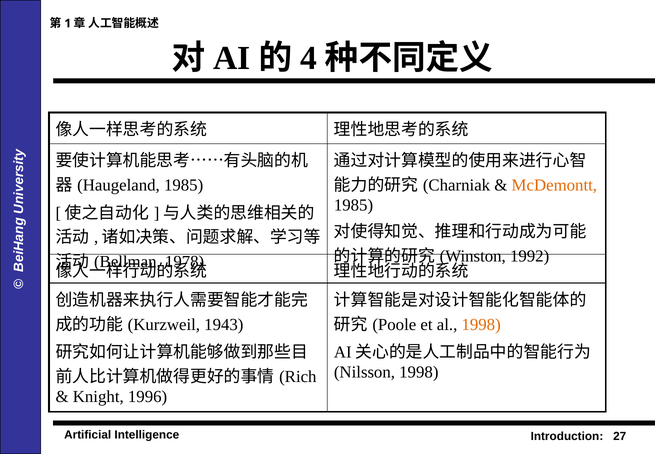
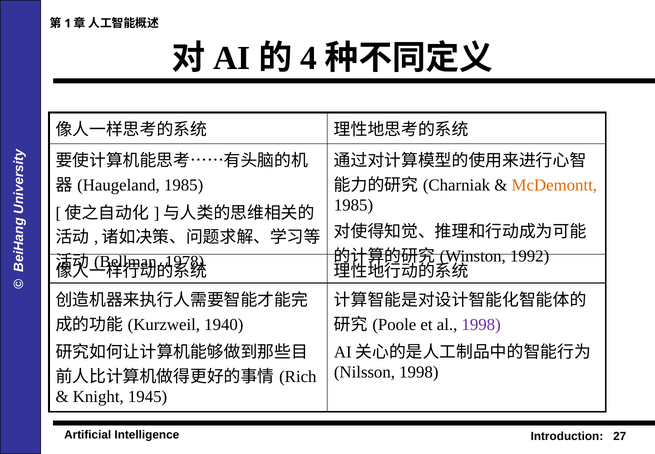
1943: 1943 -> 1940
1998 at (481, 324) colour: orange -> purple
1996: 1996 -> 1945
